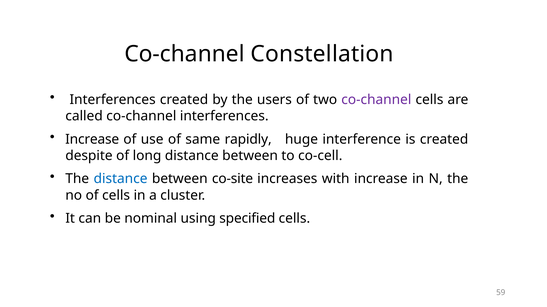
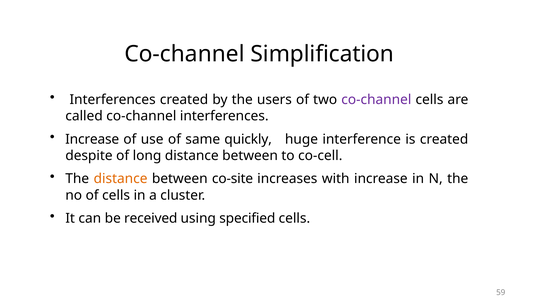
Constellation: Constellation -> Simplification
rapidly: rapidly -> quickly
distance at (121, 179) colour: blue -> orange
nominal: nominal -> received
